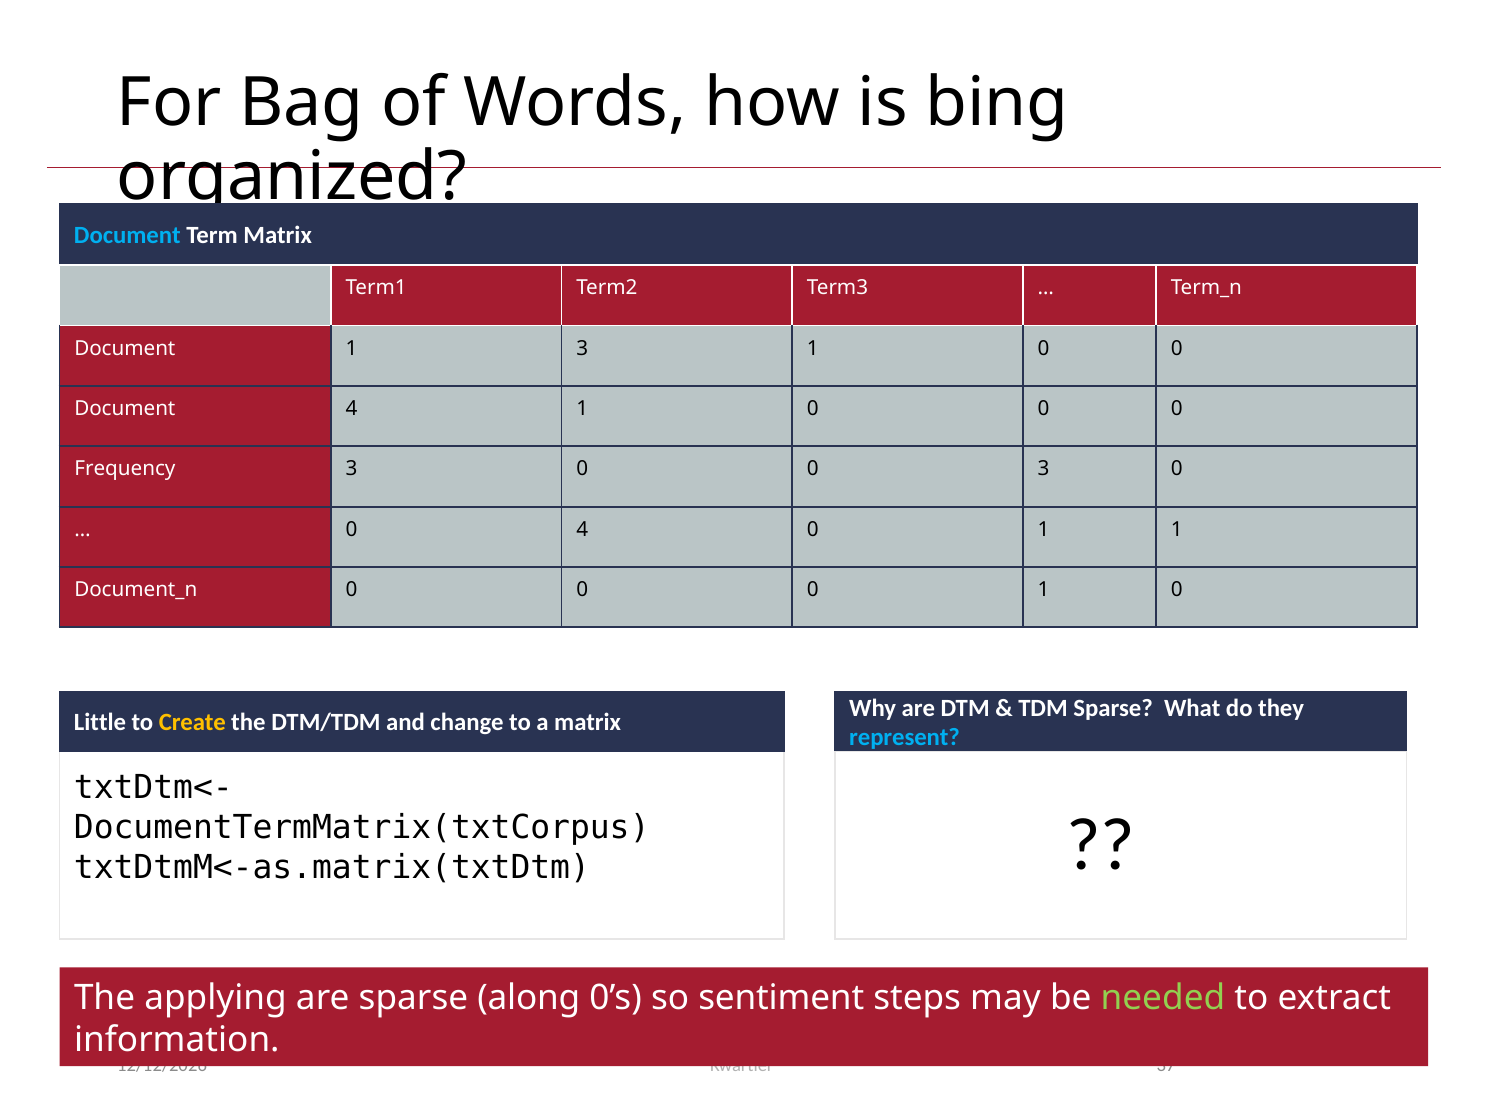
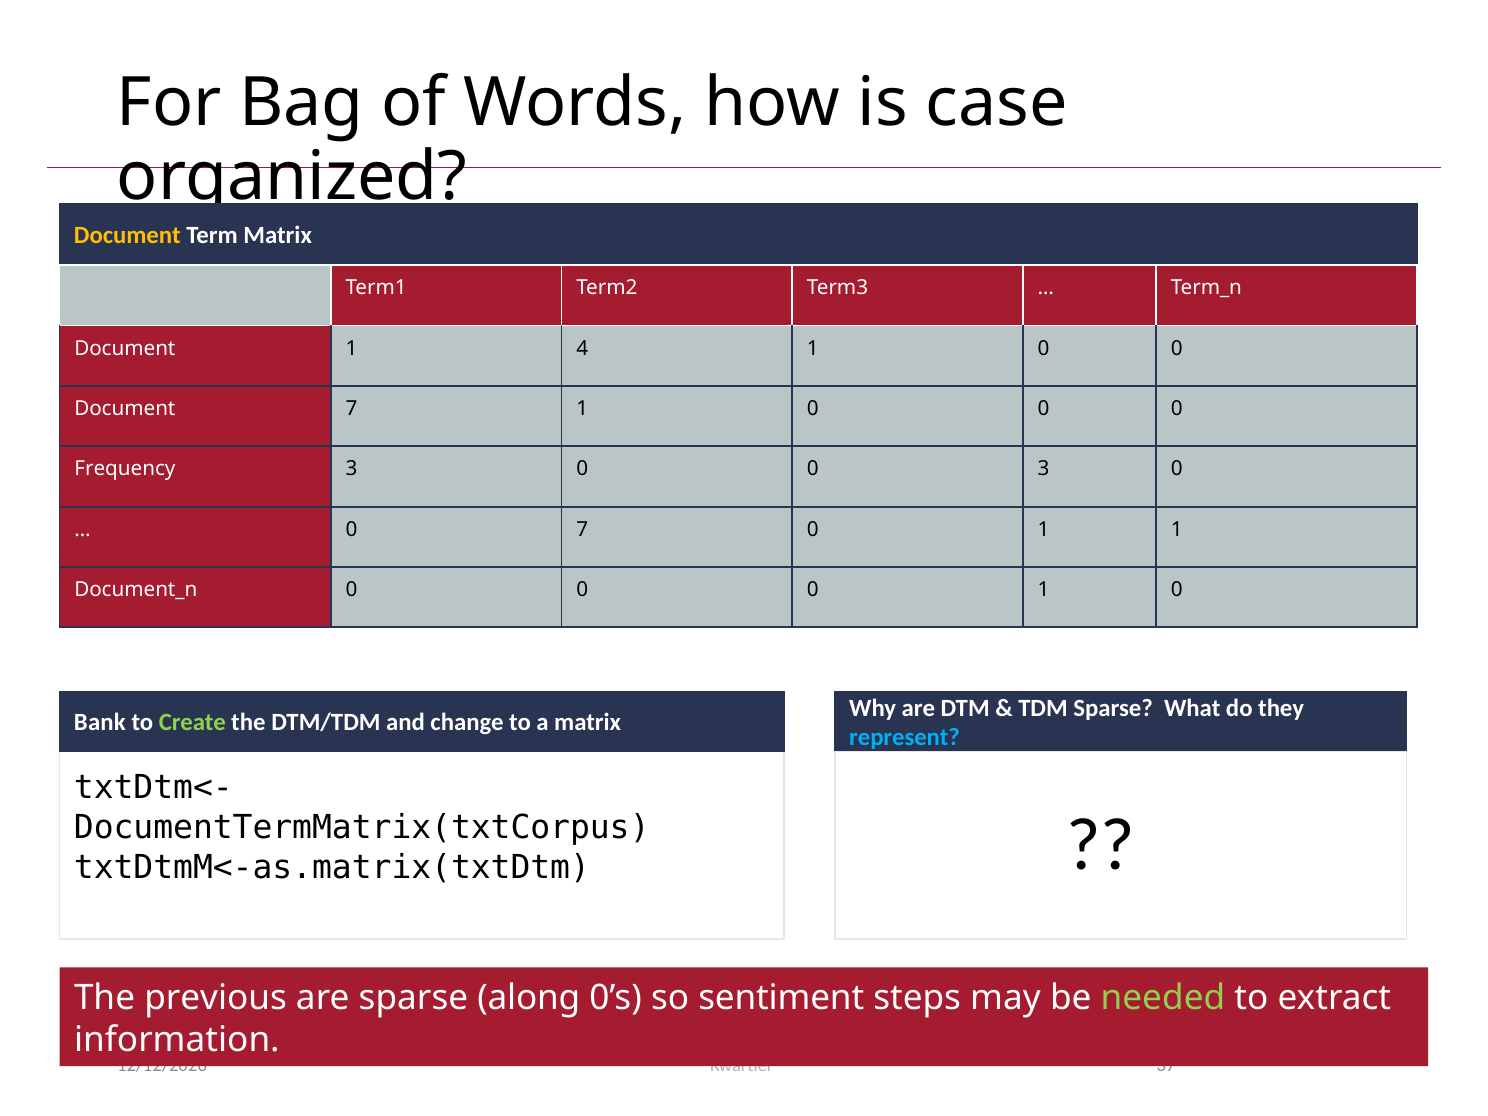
bing: bing -> case
Document at (127, 235) colour: light blue -> yellow
1 3: 3 -> 4
Document 4: 4 -> 7
0 4: 4 -> 7
Little: Little -> Bank
Create colour: yellow -> light green
applying: applying -> previous
